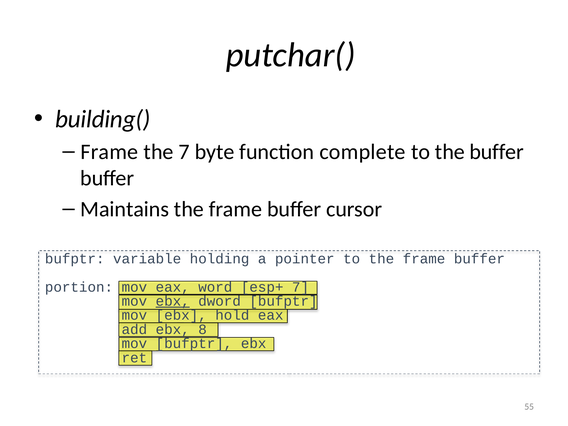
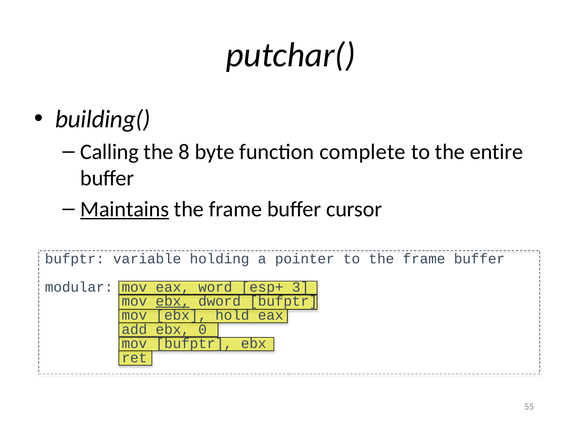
Frame at (109, 152): Frame -> Calling
the 7: 7 -> 8
the buffer: buffer -> entire
Maintains underline: none -> present
portion: portion -> modular
esp+ 7: 7 -> 3
8: 8 -> 0
